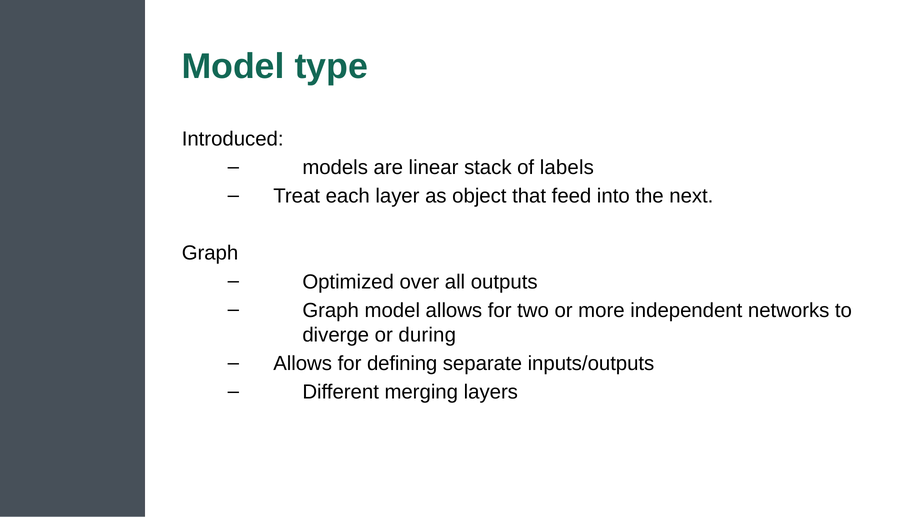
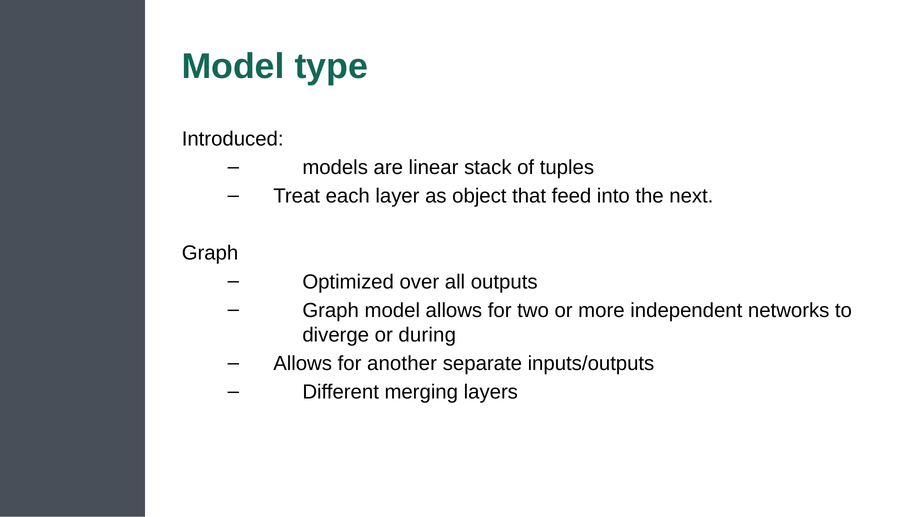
labels: labels -> tuples
defining: defining -> another
